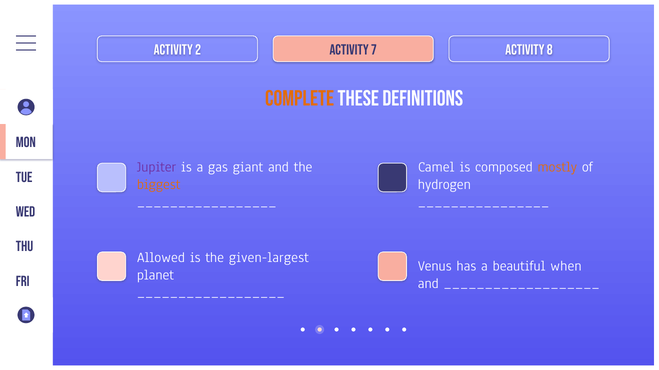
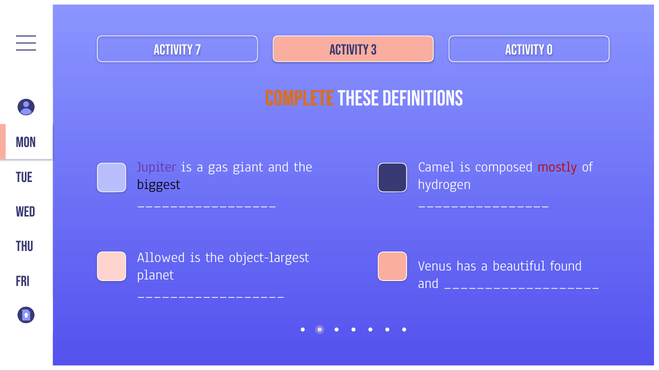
2: 2 -> 7
7: 7 -> 3
8: 8 -> 0
mostly colour: orange -> red
biggest colour: orange -> black
given-largest: given-largest -> object-largest
when: when -> found
